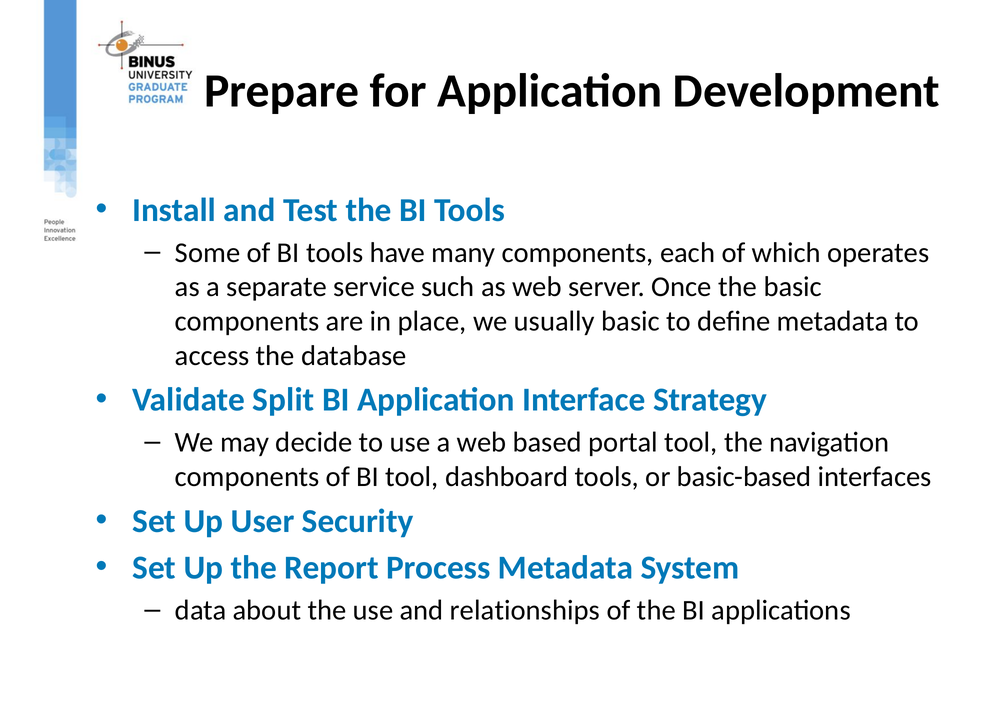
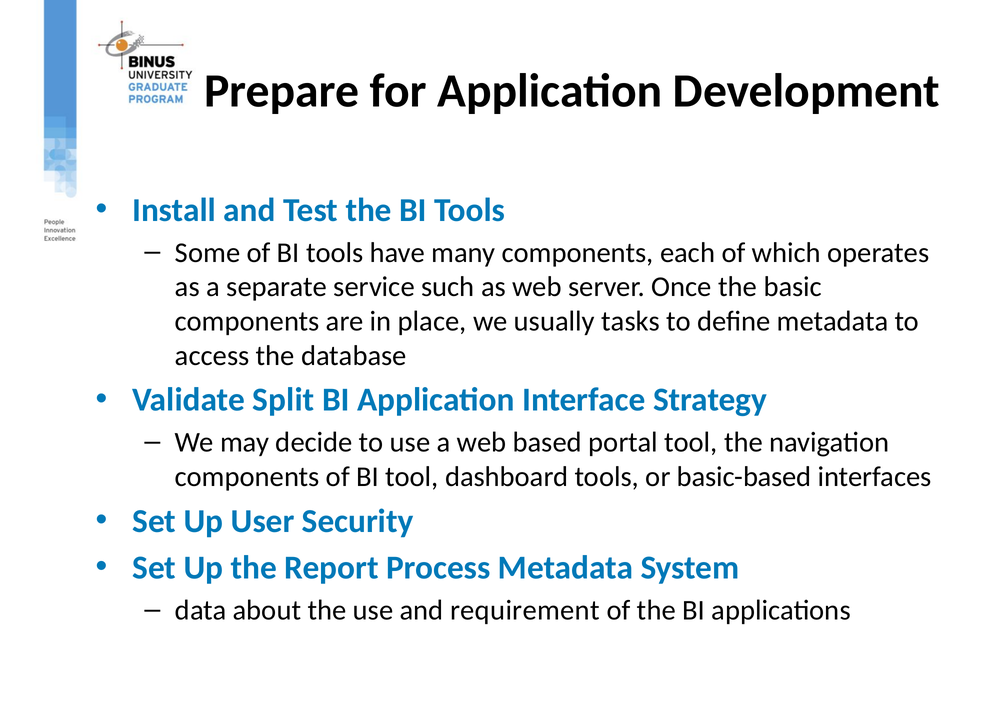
usually basic: basic -> tasks
relationships: relationships -> requirement
